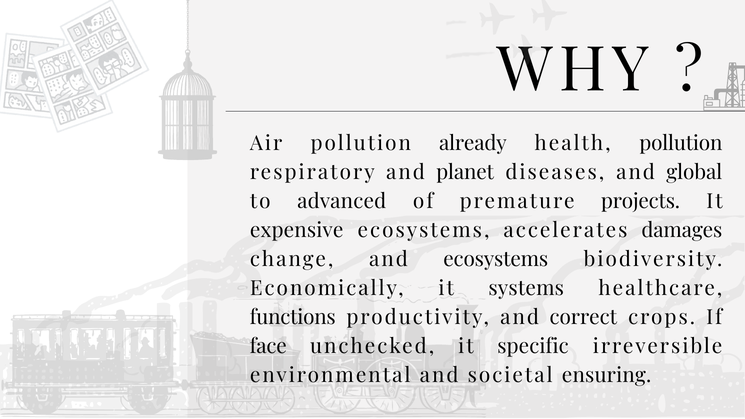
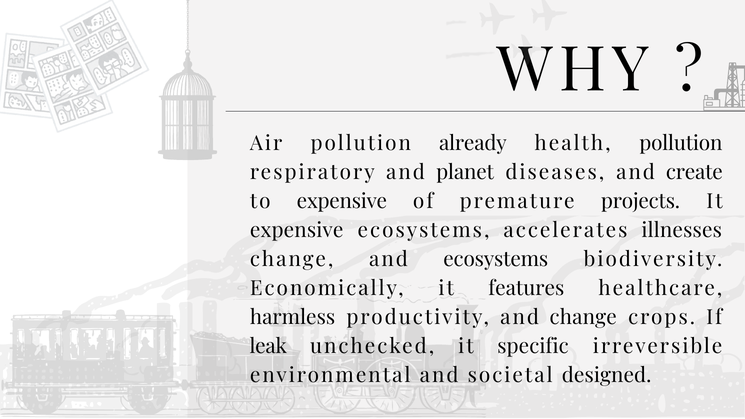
global: global -> create
to advanced: advanced -> expensive
damages: damages -> illnesses
systems: systems -> features
functions: functions -> harmless
and correct: correct -> change
face: face -> leak
ensuring: ensuring -> designed
